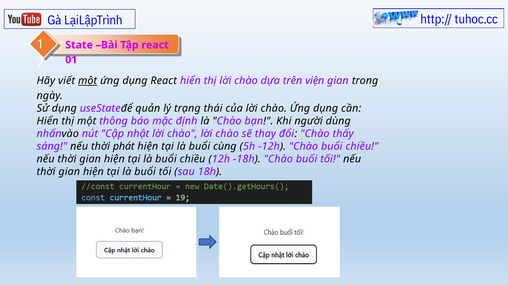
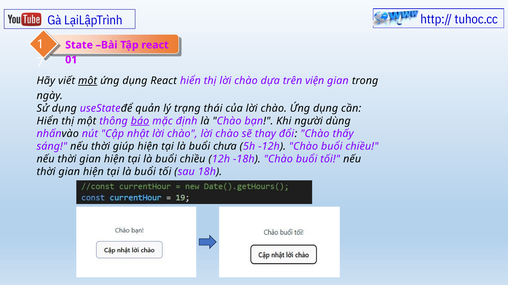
báo underline: none -> present
phát: phát -> giúp
cùng: cùng -> chưa
